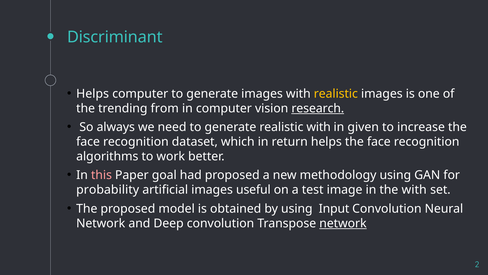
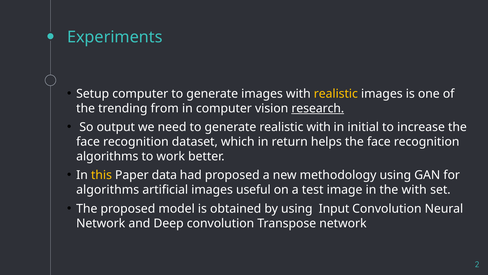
Discriminant: Discriminant -> Experiments
Helps at (93, 94): Helps -> Setup
always: always -> output
given: given -> initial
this colour: pink -> yellow
goal: goal -> data
probability at (108, 190): probability -> algorithms
network at (343, 223) underline: present -> none
